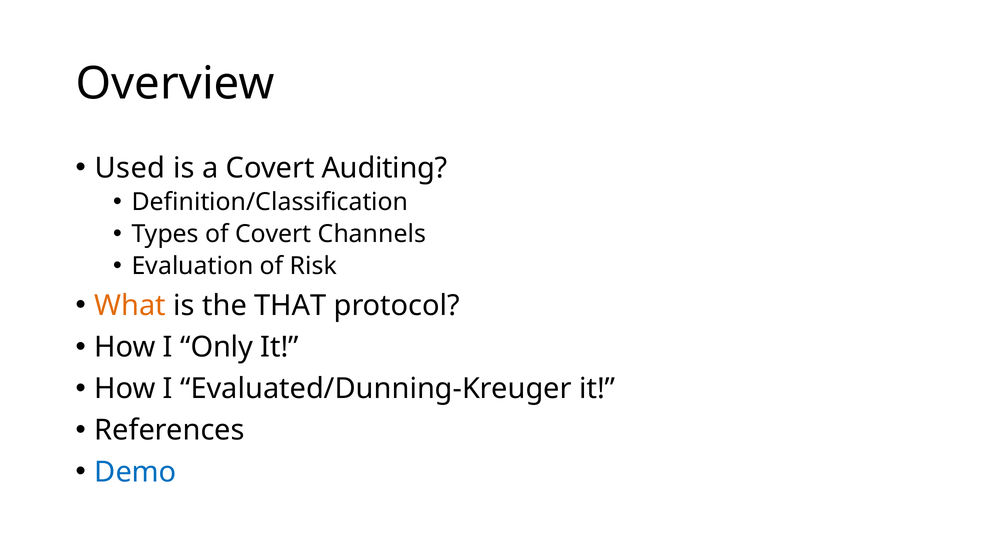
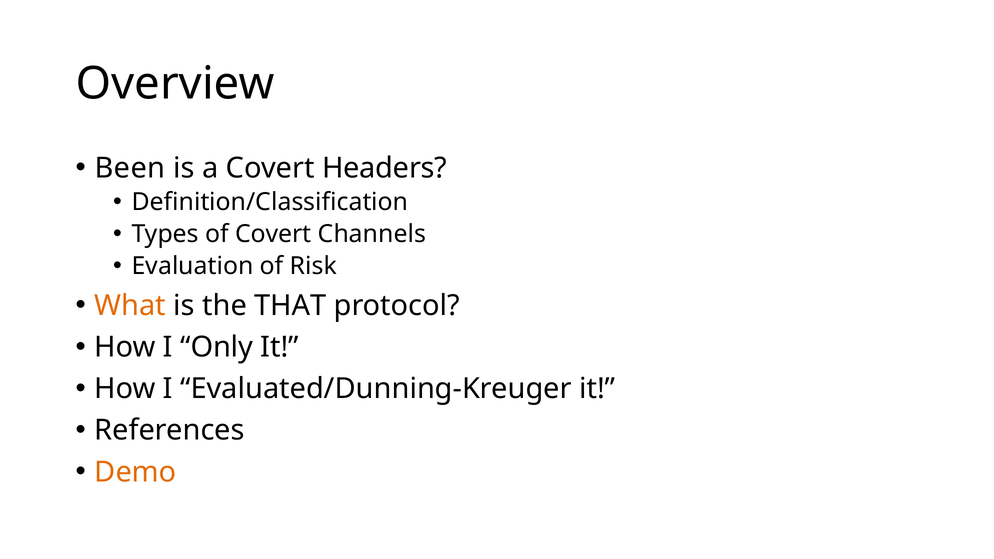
Used: Used -> Been
Auditing: Auditing -> Headers
Demo colour: blue -> orange
